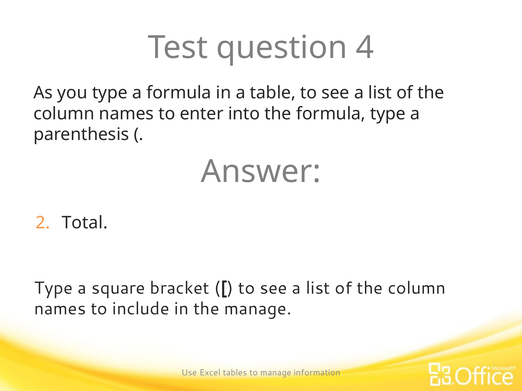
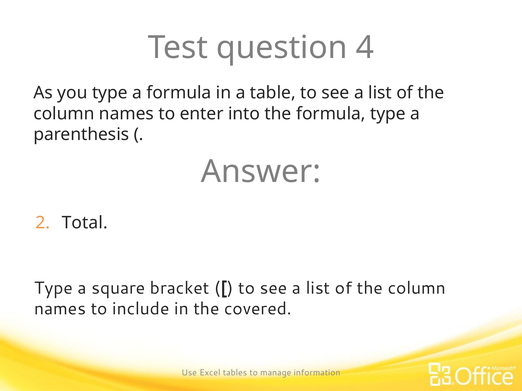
the manage: manage -> covered
